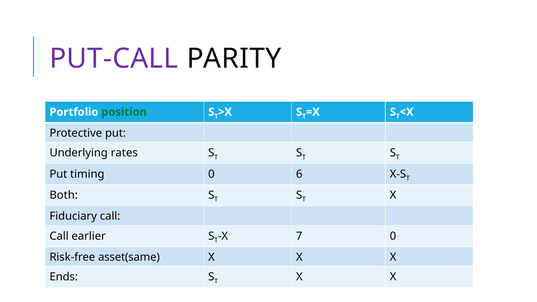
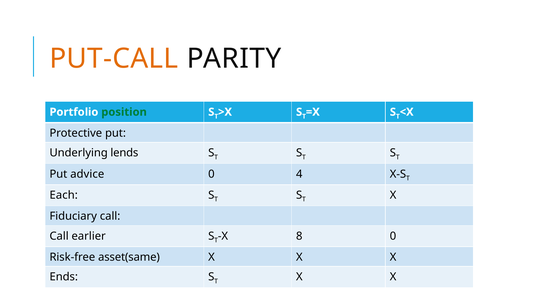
PUT-CALL colour: purple -> orange
rates: rates -> lends
timing: timing -> advice
6: 6 -> 4
Both: Both -> Each
7: 7 -> 8
